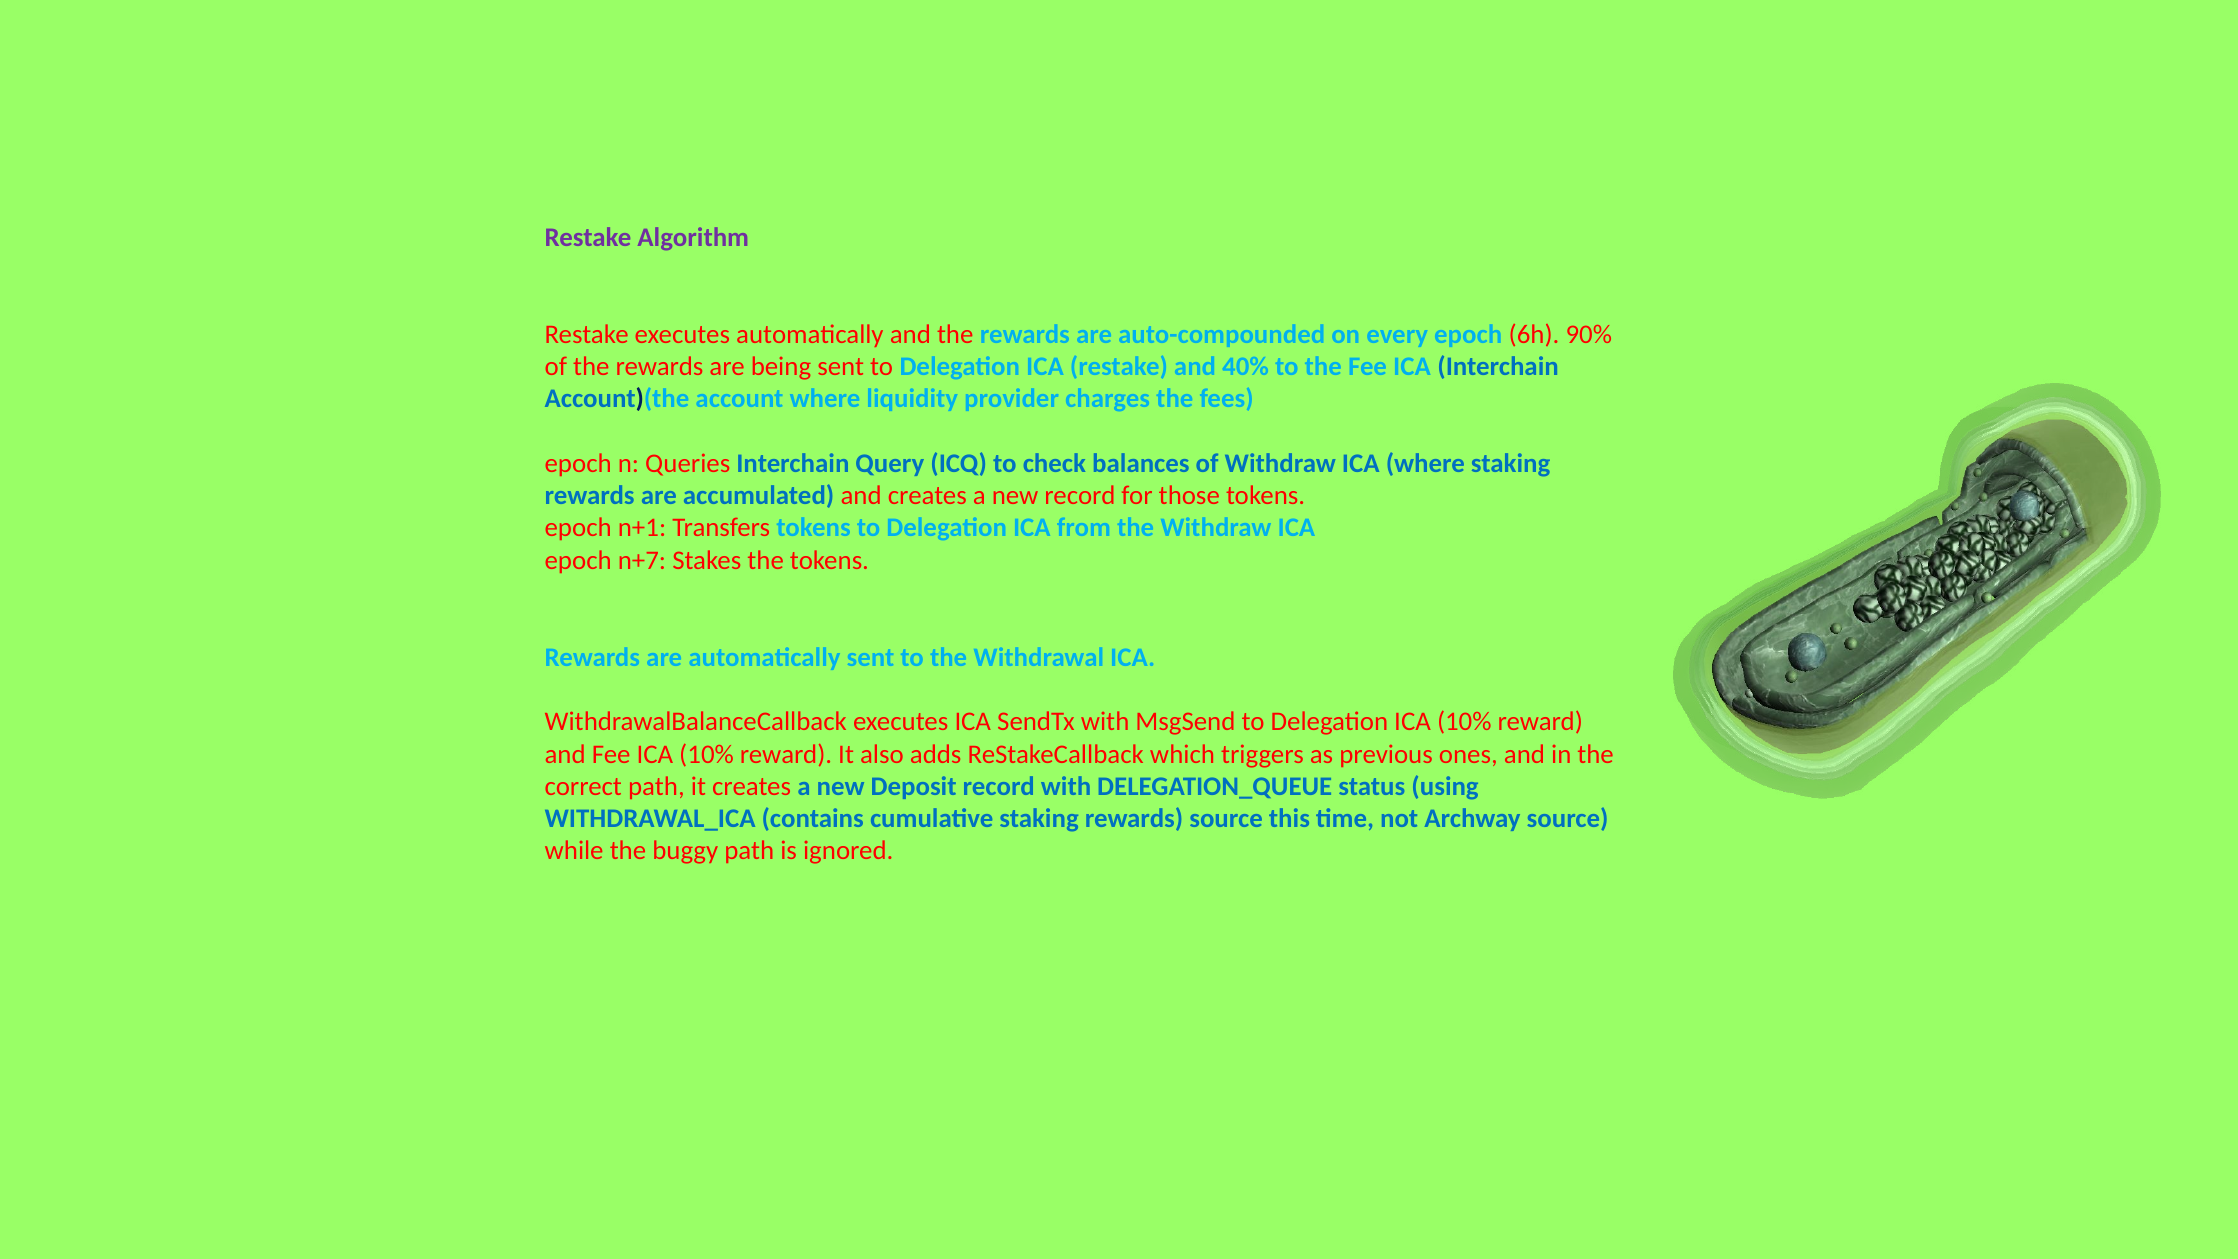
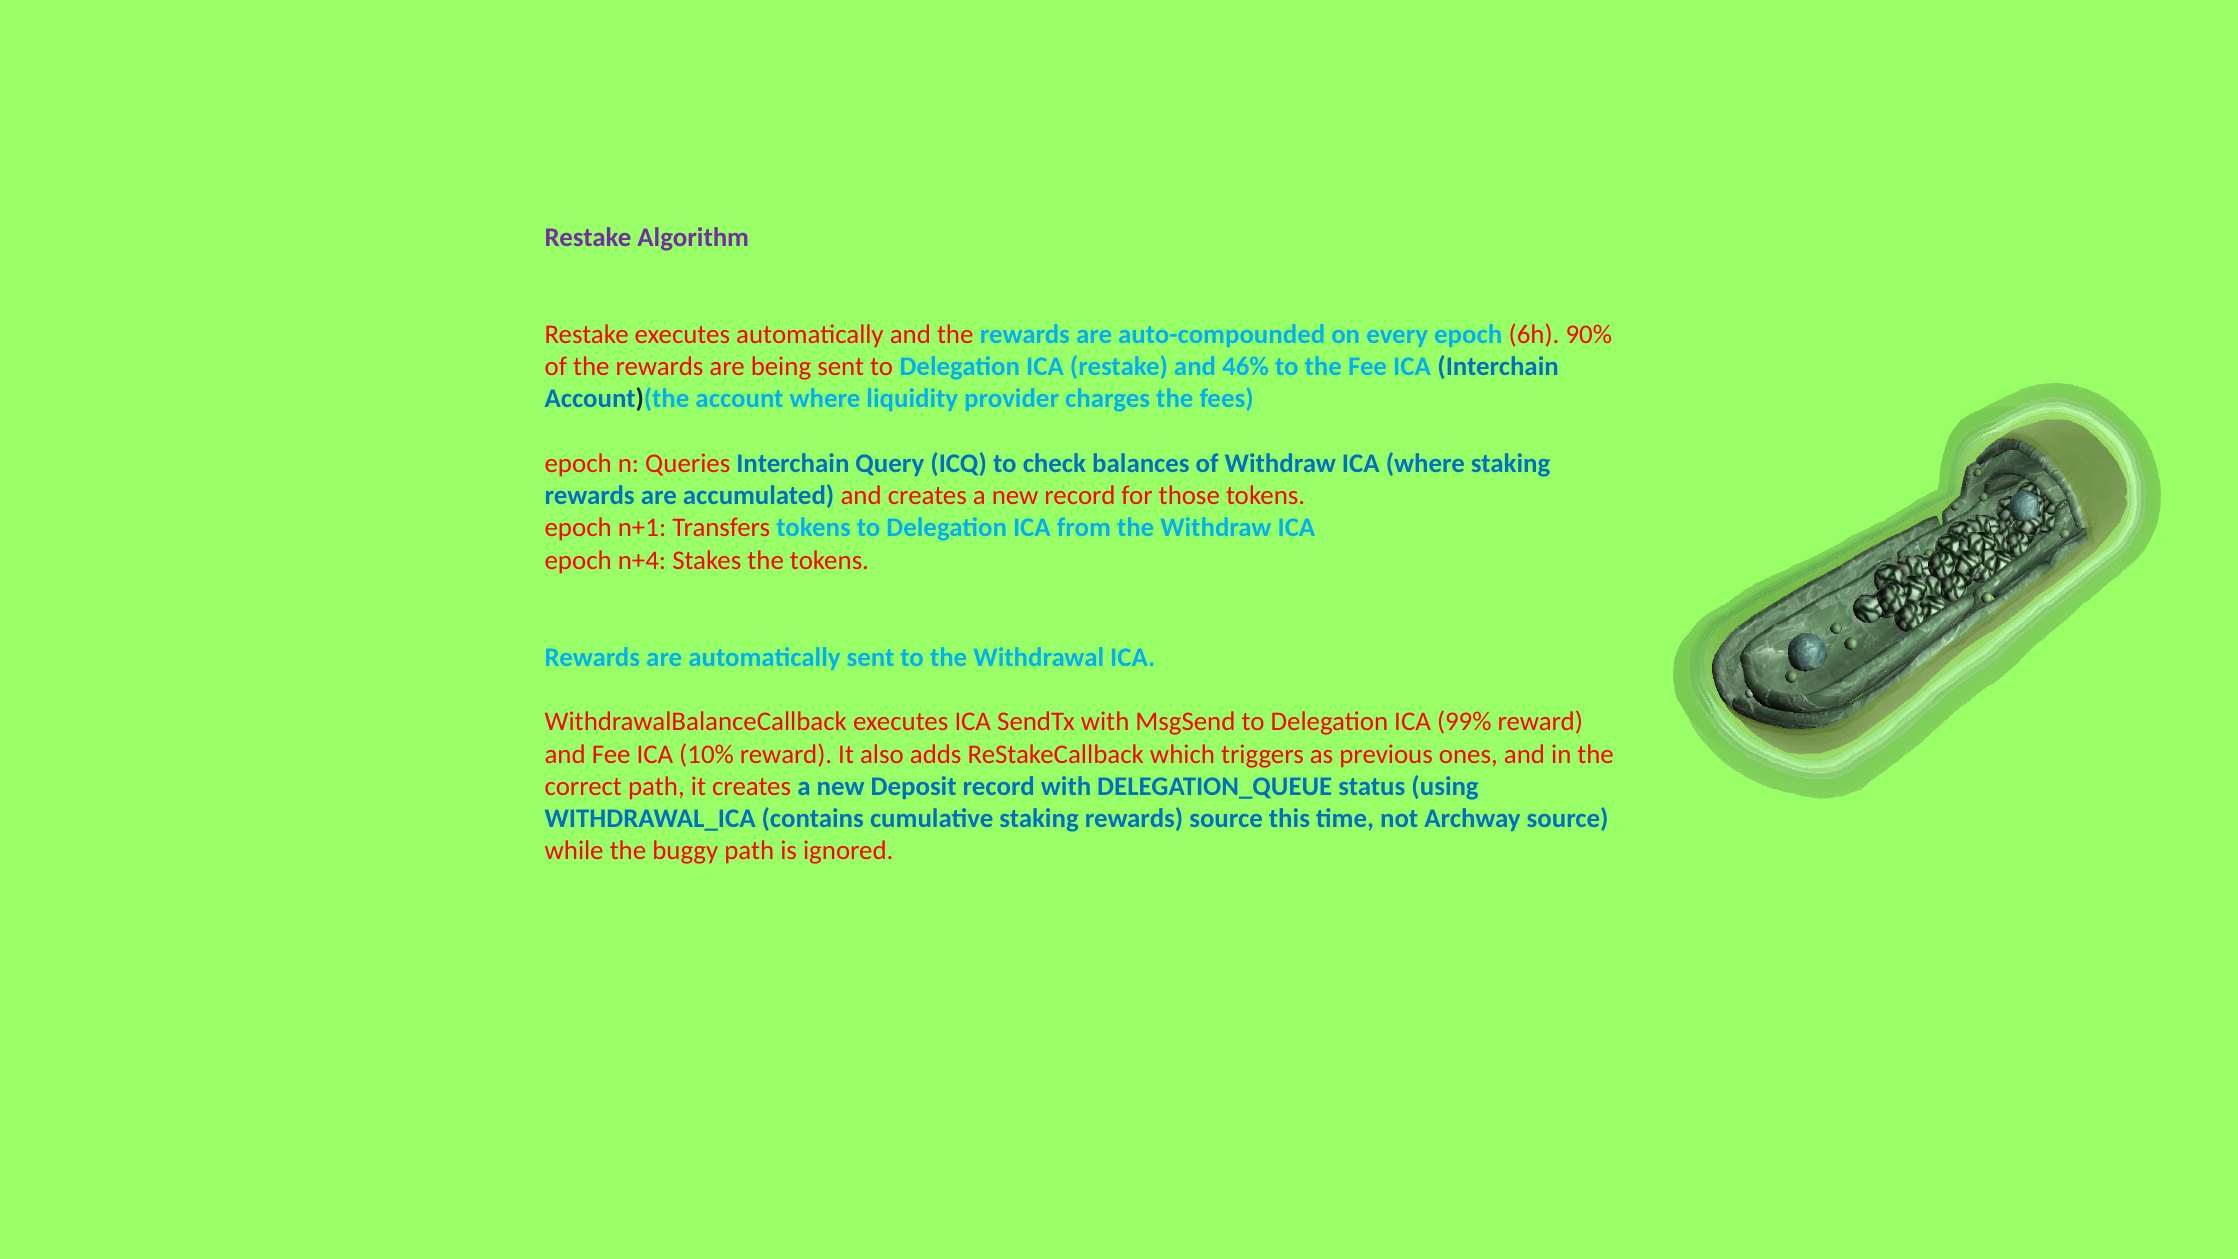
40%: 40% -> 46%
n+7: n+7 -> n+4
Delegation ICA 10%: 10% -> 99%
